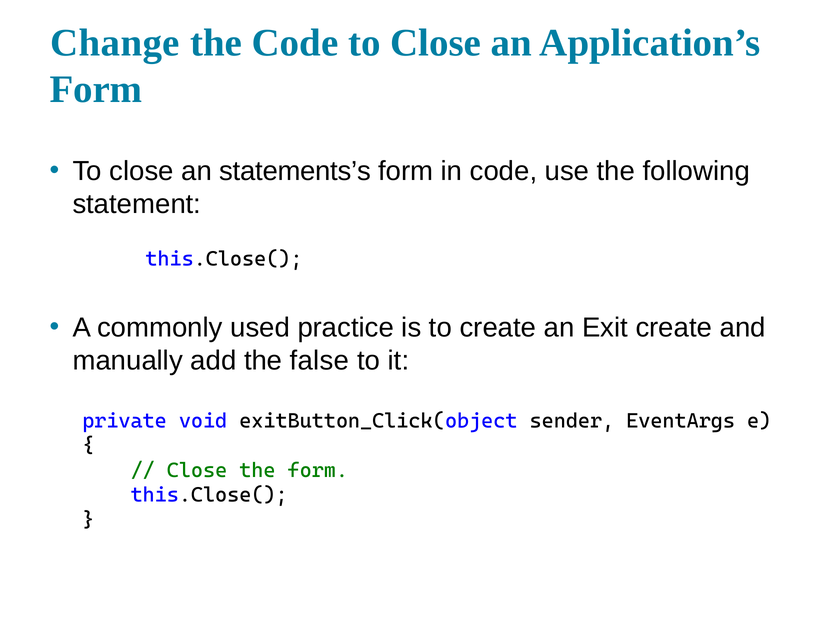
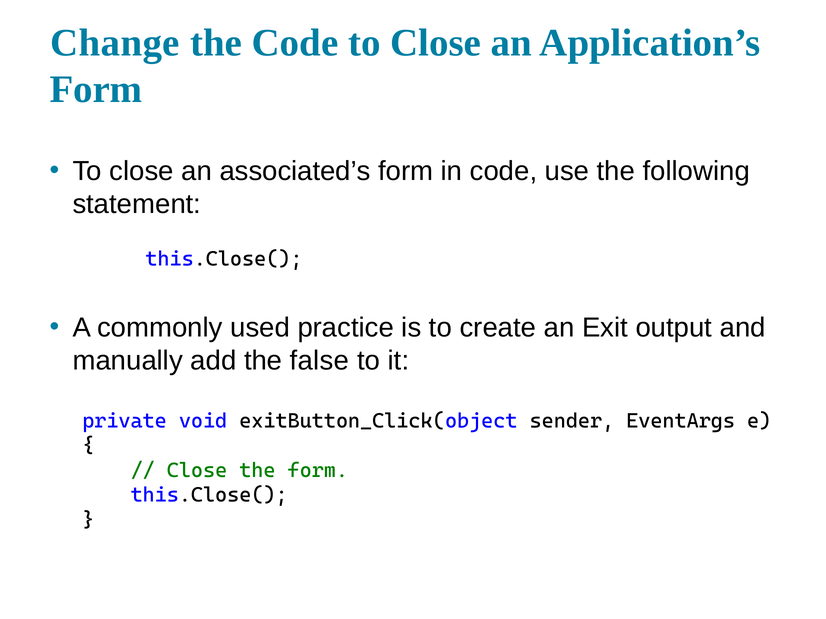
statements’s: statements’s -> associated’s
Exit create: create -> output
